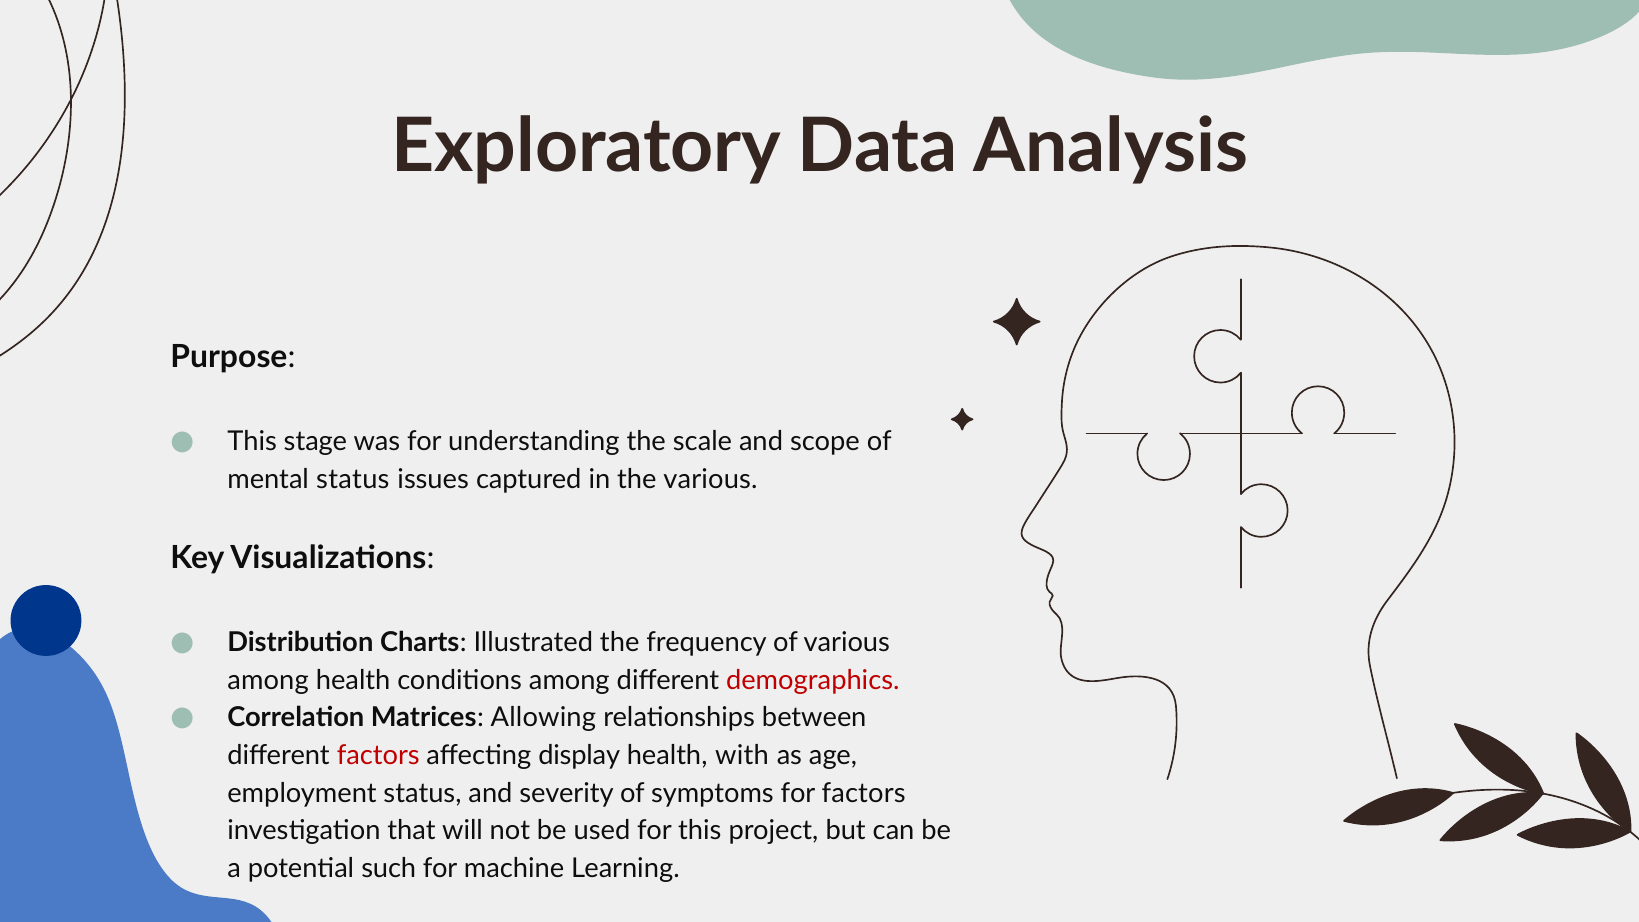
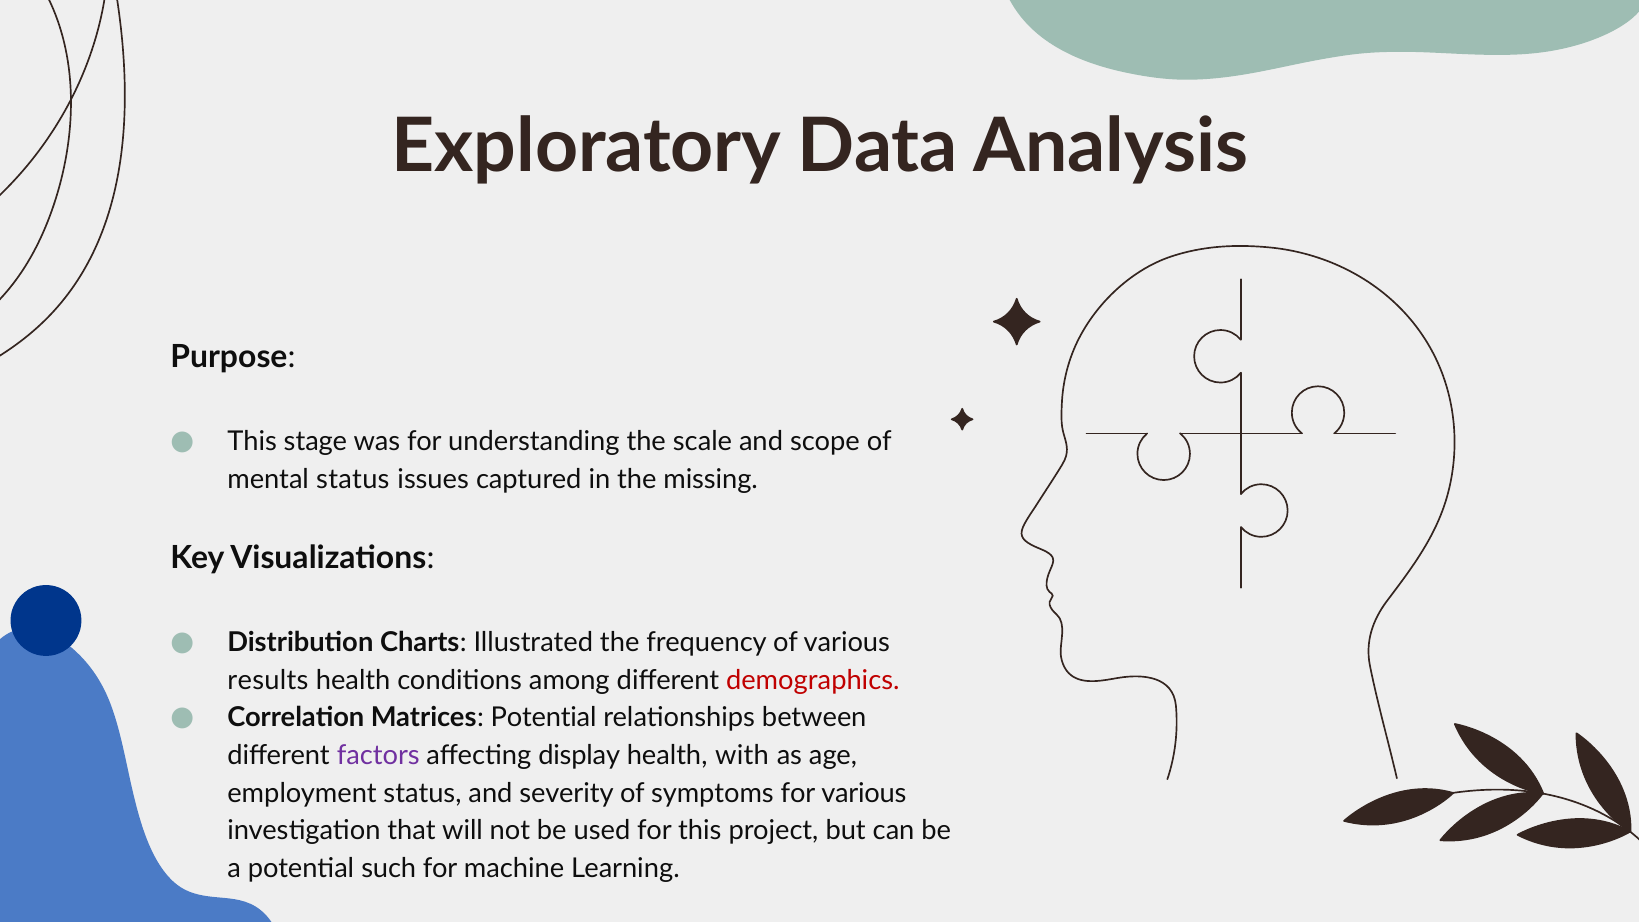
the various: various -> missing
among at (268, 680): among -> results
Matrices Allowing: Allowing -> Potential
factors at (378, 755) colour: red -> purple
for factors: factors -> various
